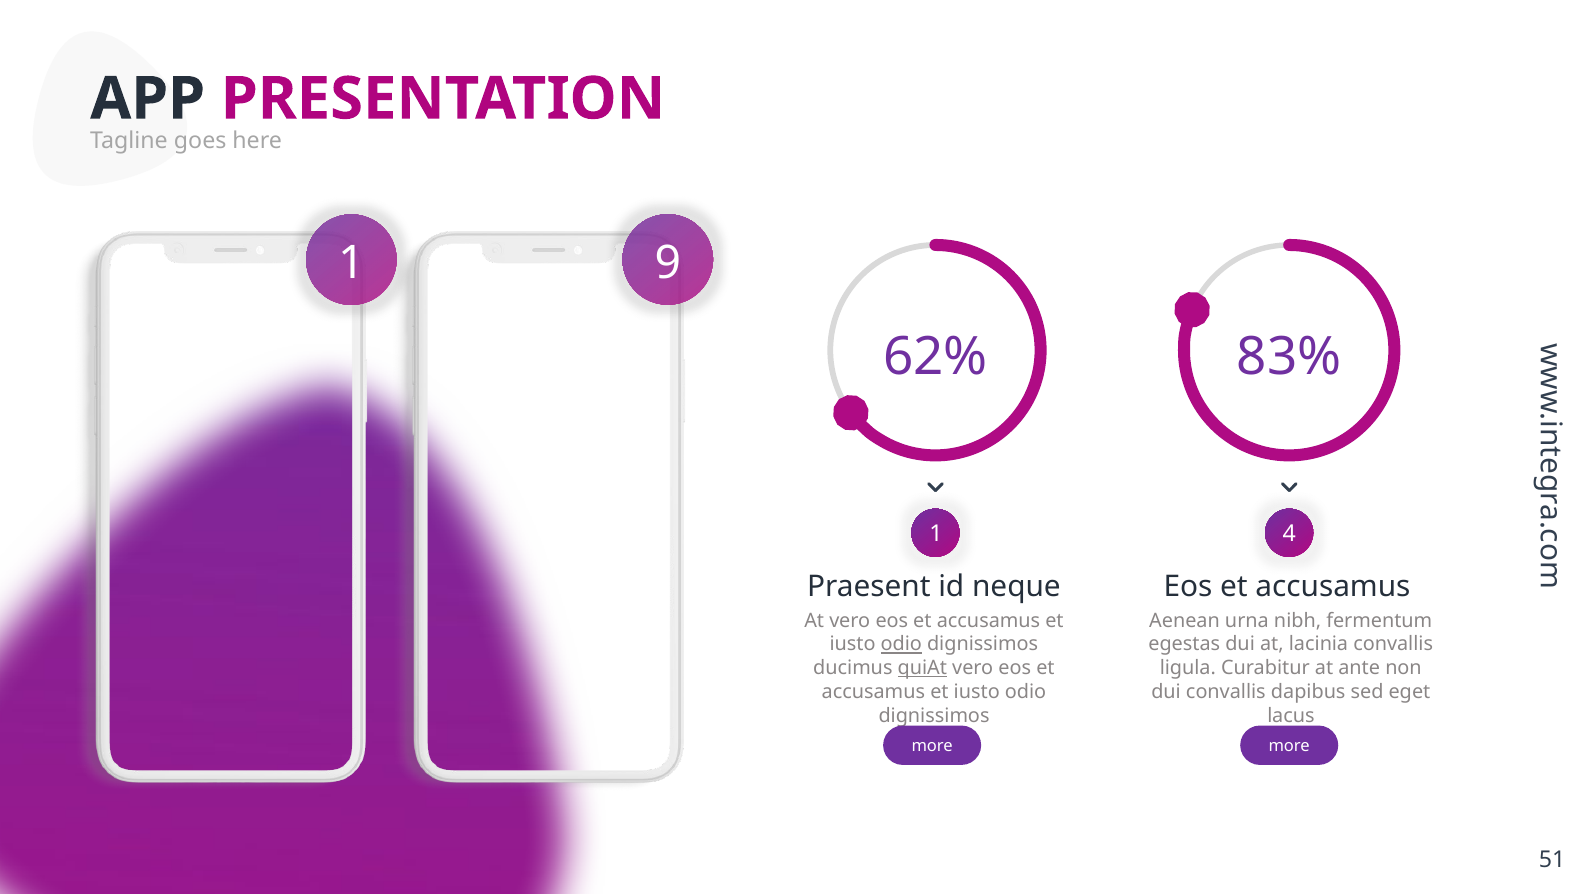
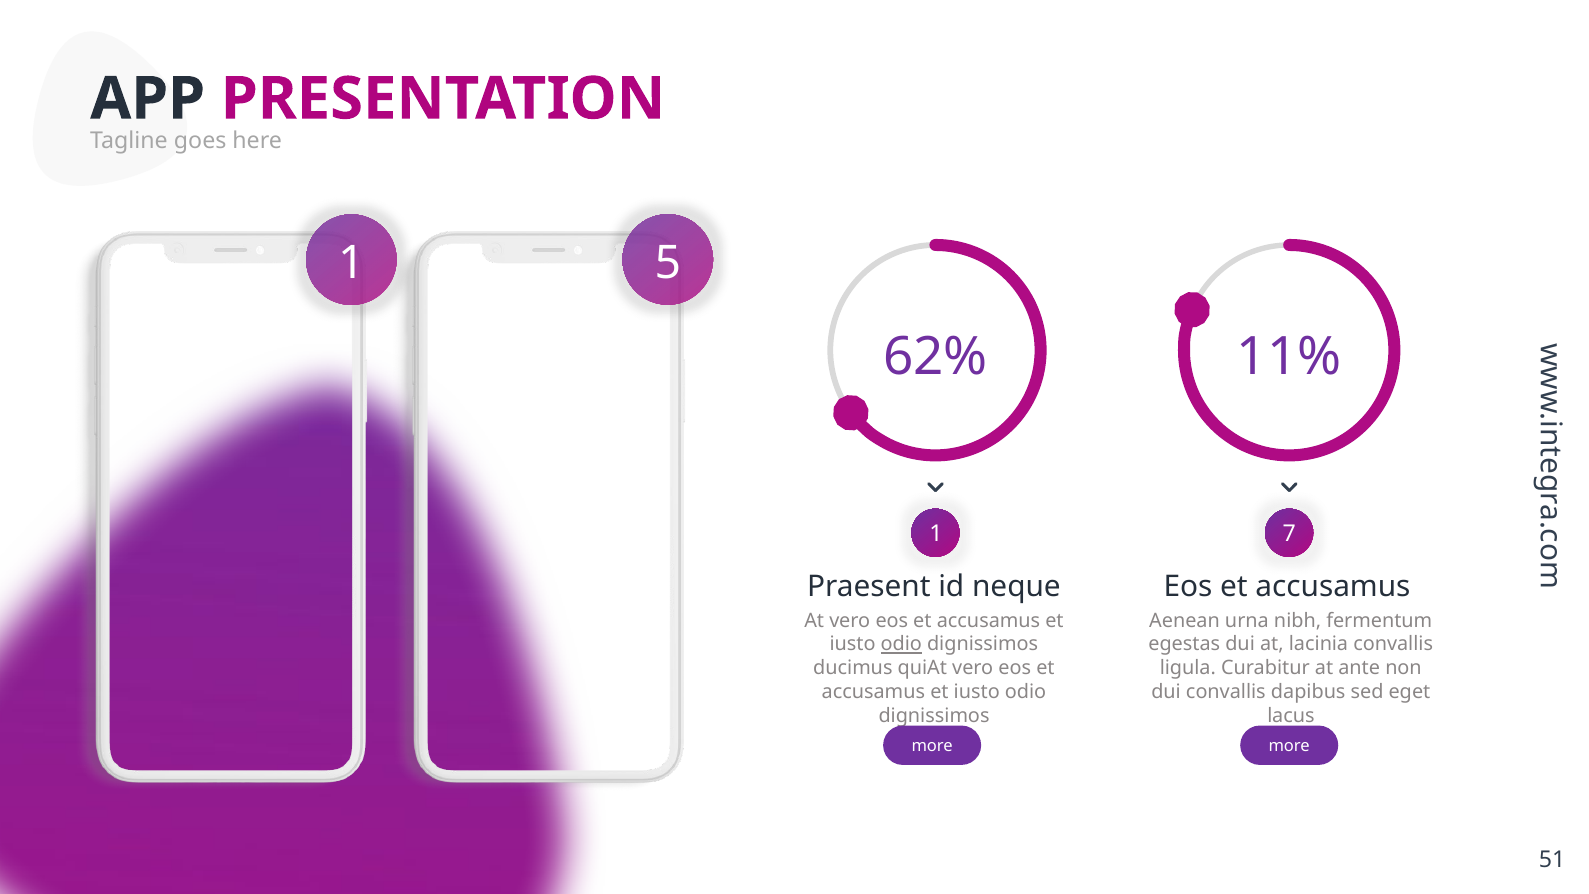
9: 9 -> 5
83%: 83% -> 11%
4: 4 -> 7
quiAt underline: present -> none
